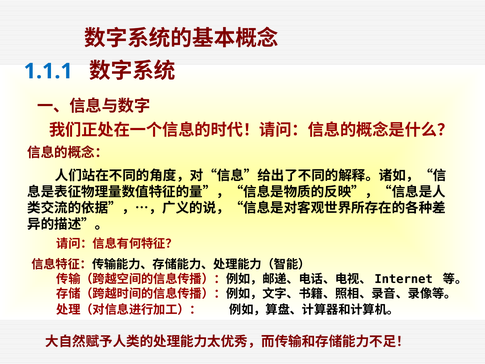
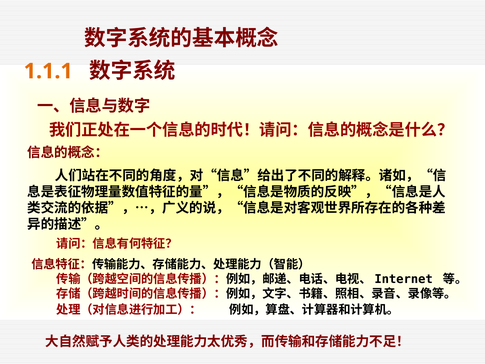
1.1.1 colour: blue -> orange
